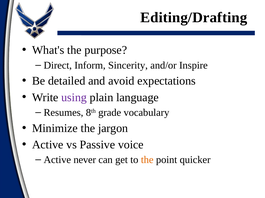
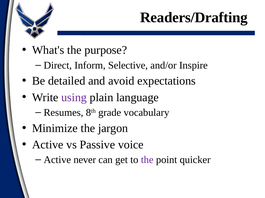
Editing/Drafting: Editing/Drafting -> Readers/Drafting
Sincerity: Sincerity -> Selective
the at (147, 160) colour: orange -> purple
